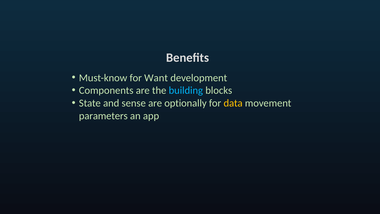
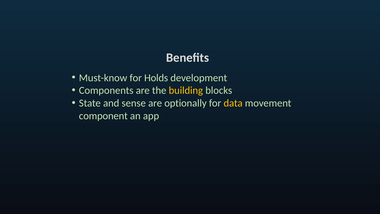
Want: Want -> Holds
building colour: light blue -> yellow
parameters: parameters -> component
